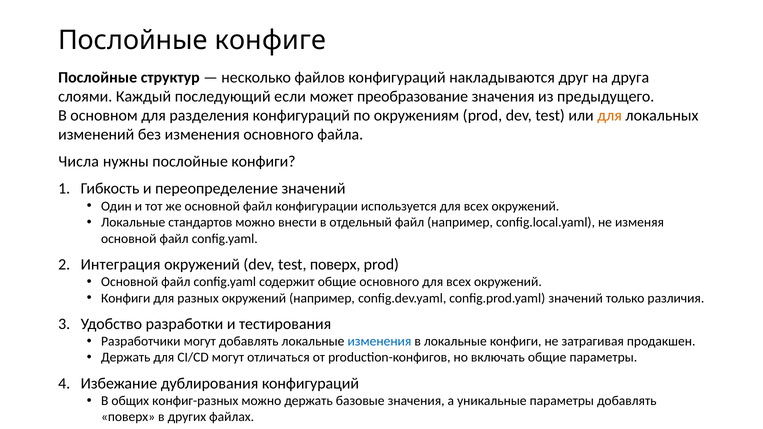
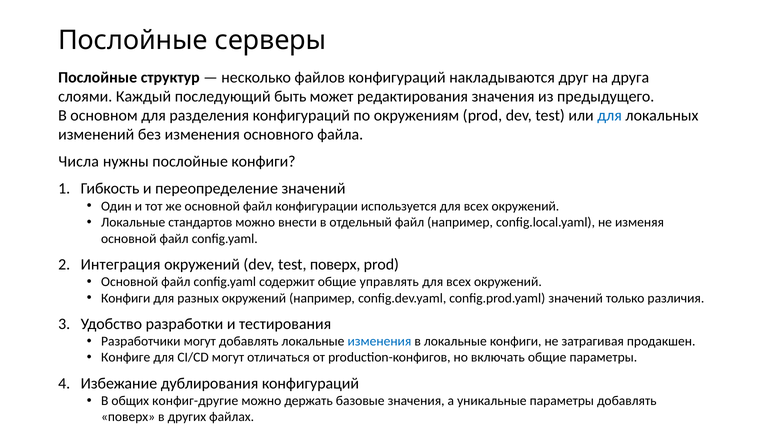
конфиге: конфиге -> серверы
если: если -> быть
преобразование: преобразование -> редактирования
для at (610, 116) colour: orange -> blue
общие основного: основного -> управлять
Держать at (126, 358): Держать -> Конфиге
конфиг-разных: конфиг-разных -> конфиг-другие
